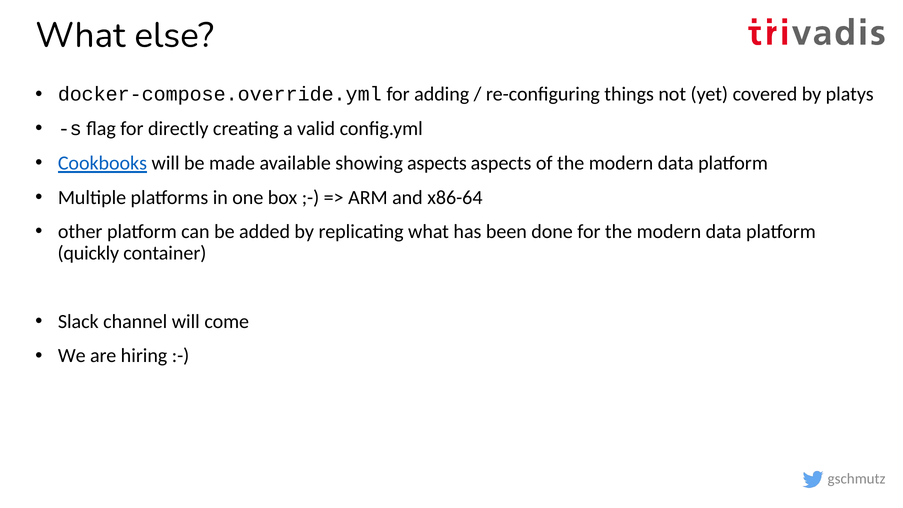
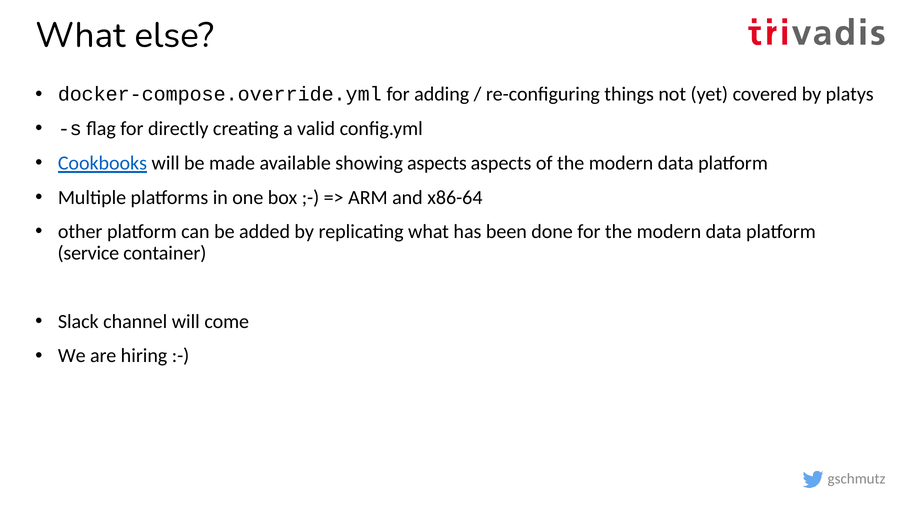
quickly: quickly -> service
